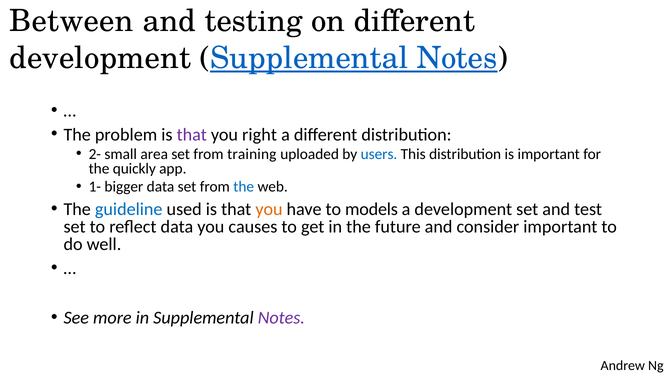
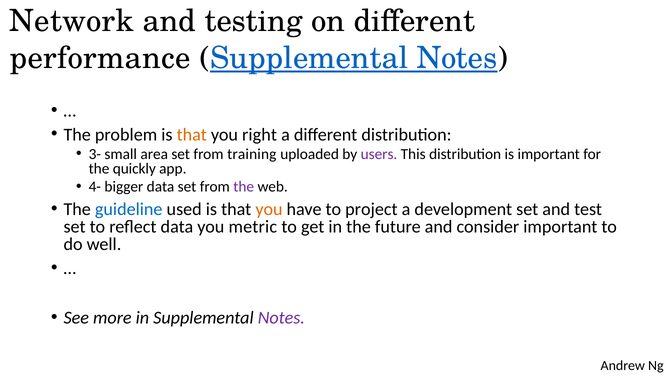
Between: Between -> Network
development at (100, 58): development -> performance
that at (192, 135) colour: purple -> orange
2-: 2- -> 3-
users colour: blue -> purple
1-: 1- -> 4-
the at (244, 187) colour: blue -> purple
models: models -> project
causes: causes -> metric
